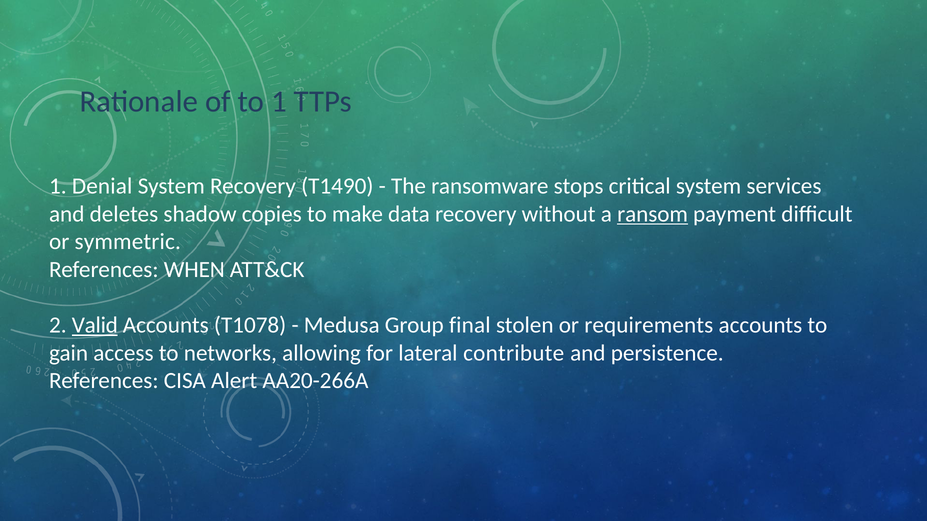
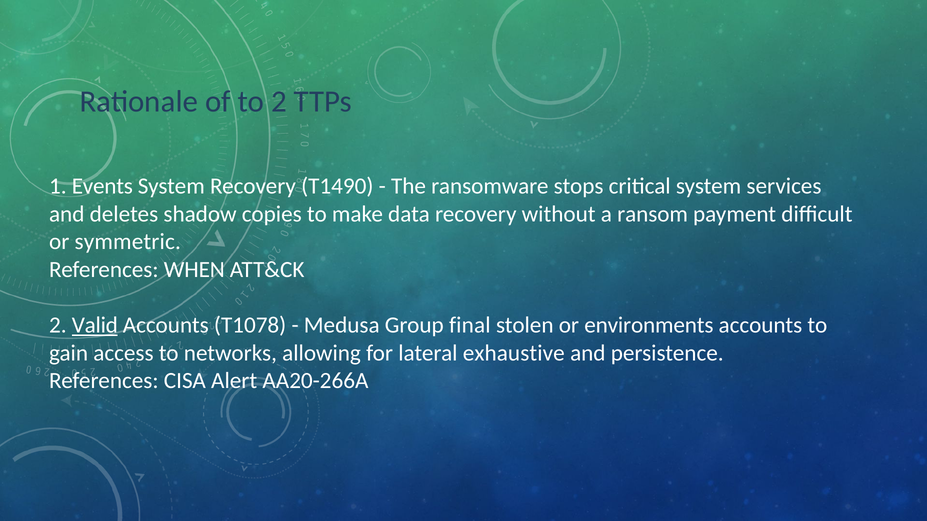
to 1: 1 -> 2
Denial: Denial -> Events
ransom underline: present -> none
requirements: requirements -> environments
contribute: contribute -> exhaustive
